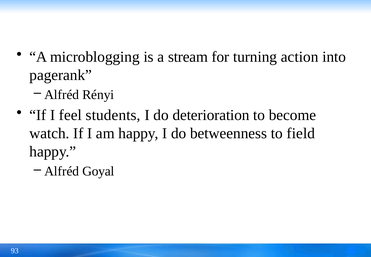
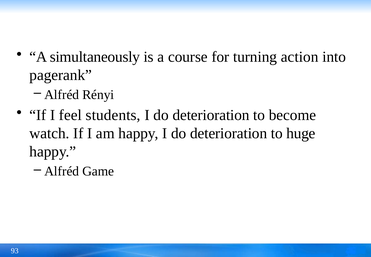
microblogging: microblogging -> simultaneously
stream: stream -> course
happy I do betweenness: betweenness -> deterioration
field: field -> huge
Goyal: Goyal -> Game
